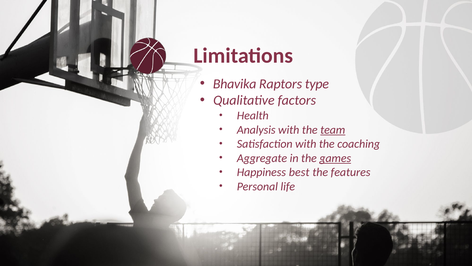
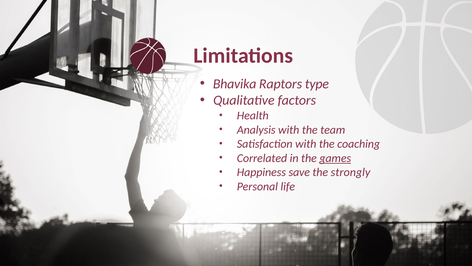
team underline: present -> none
Aggregate: Aggregate -> Correlated
best: best -> save
features: features -> strongly
